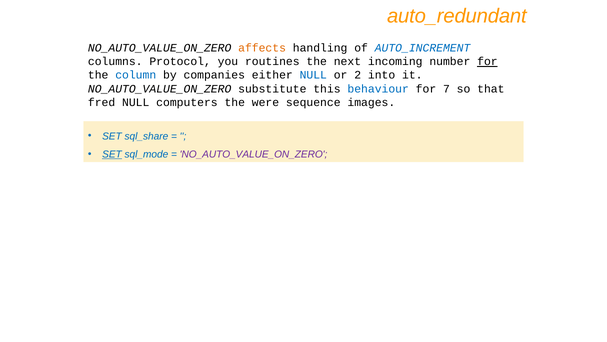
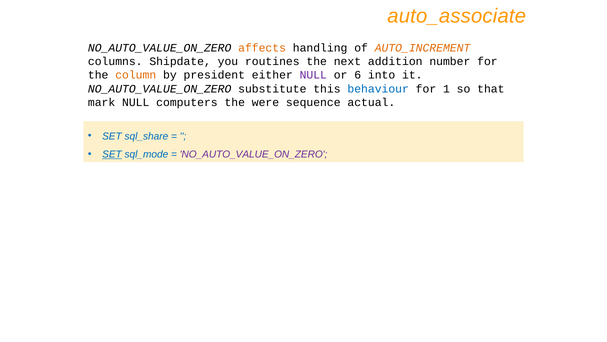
auto_redundant: auto_redundant -> auto_associate
AUTO_INCREMENT colour: blue -> orange
Protocol: Protocol -> Shipdate
incoming: incoming -> addition
for at (487, 61) underline: present -> none
column colour: blue -> orange
companies: companies -> president
NULL at (313, 75) colour: blue -> purple
2: 2 -> 6
7: 7 -> 1
fred: fred -> mark
images: images -> actual
